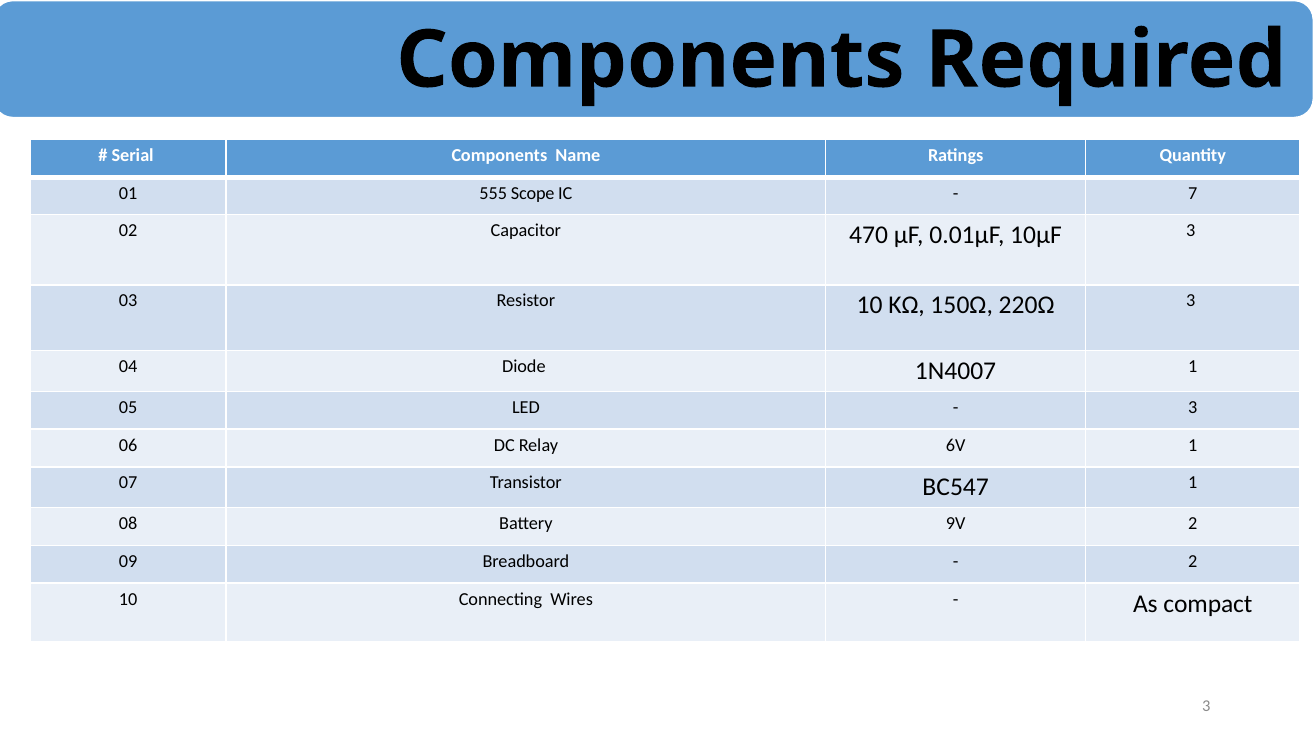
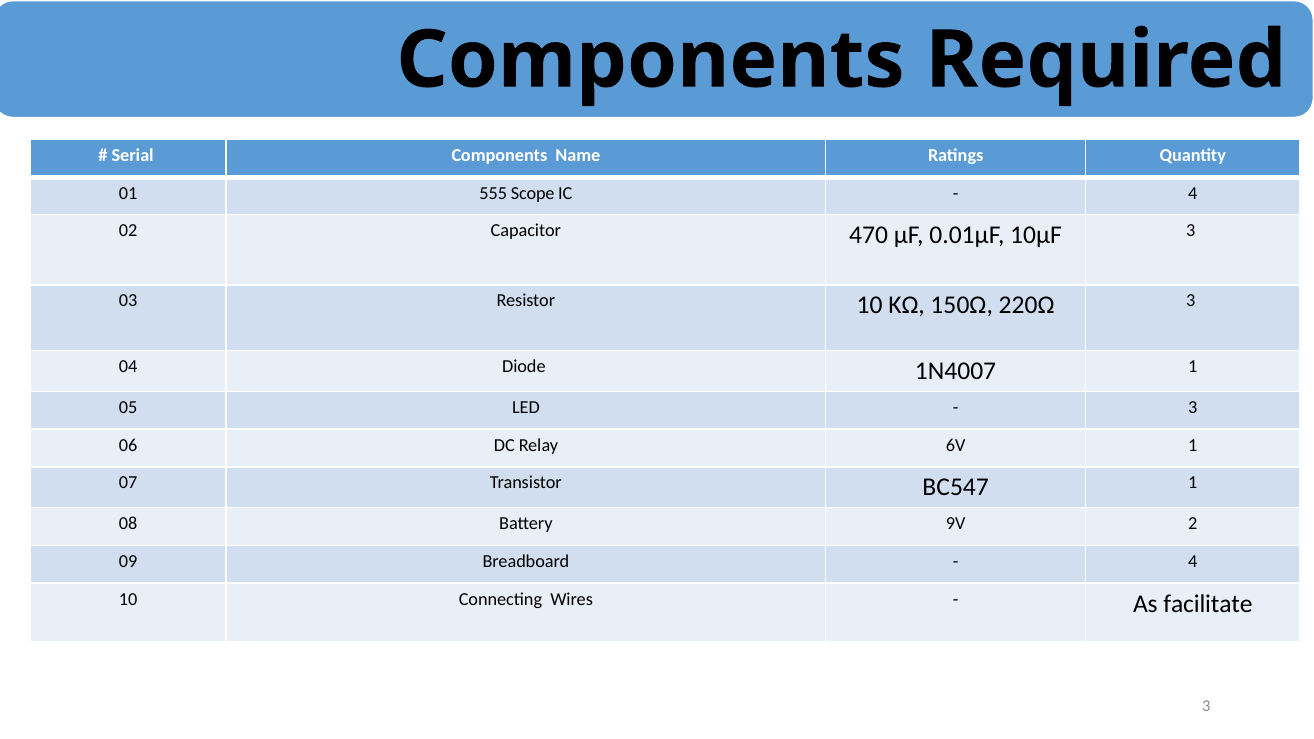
7 at (1193, 193): 7 -> 4
2 at (1193, 562): 2 -> 4
compact: compact -> facilitate
